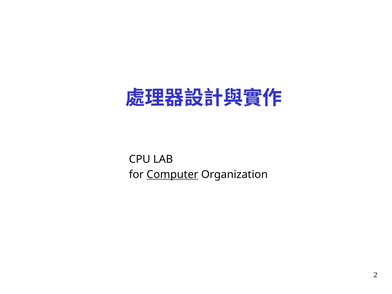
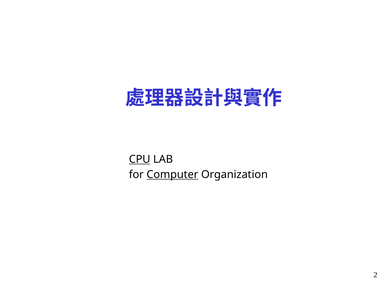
CPU underline: none -> present
